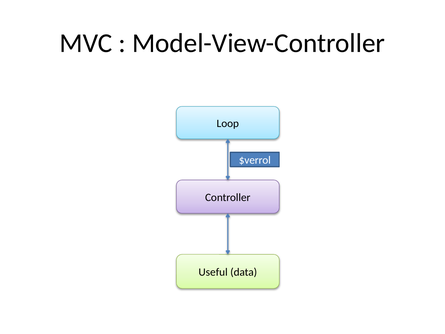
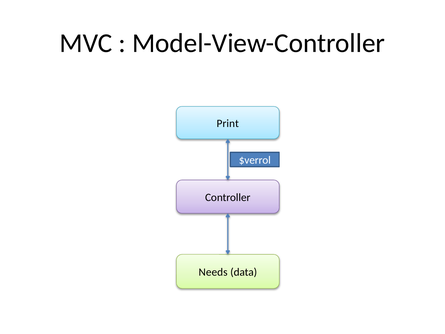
Loop: Loop -> Print
Useful: Useful -> Needs
